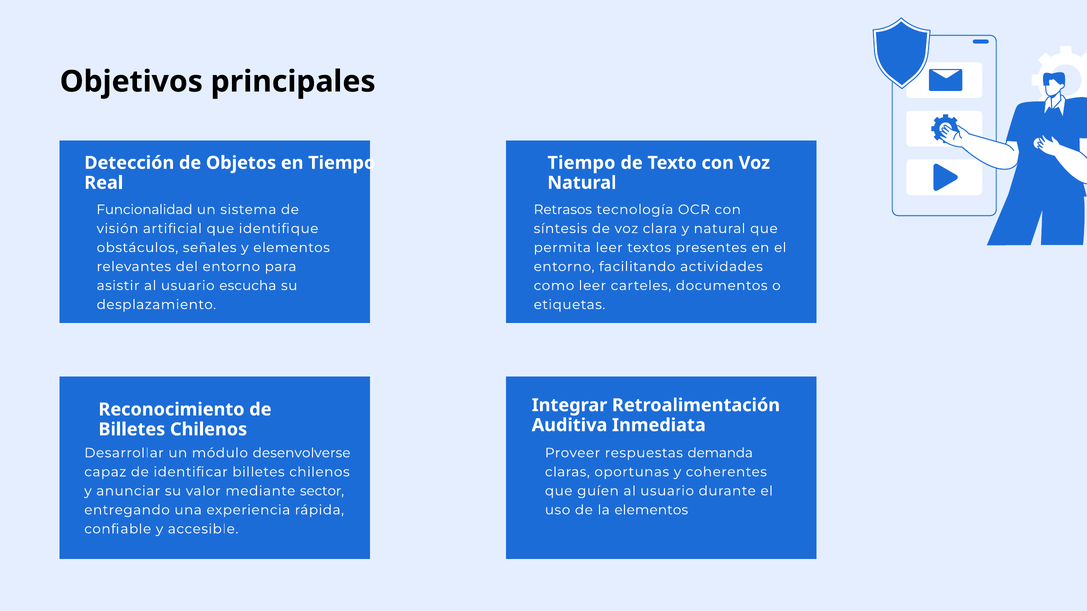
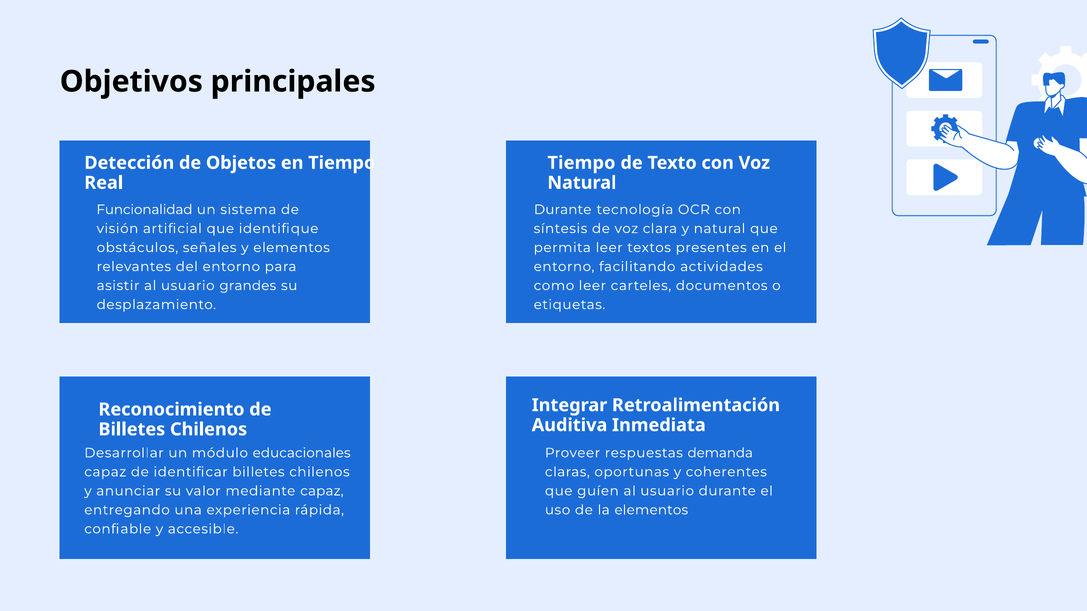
Retrasos at (563, 210): Retrasos -> Durante
escucha: escucha -> grandes
desenvolverse: desenvolverse -> educacionales
mediante sector: sector -> capaz
